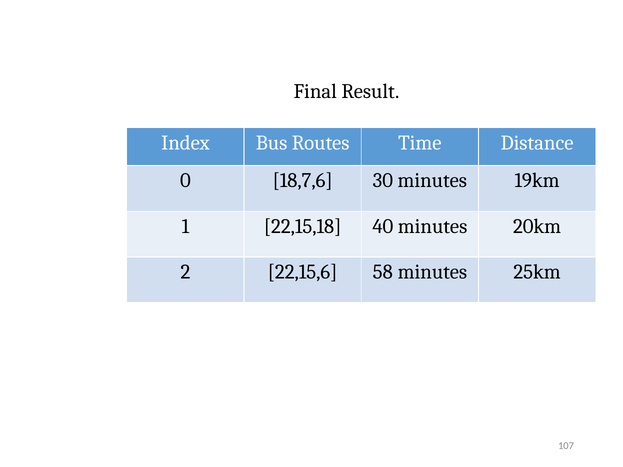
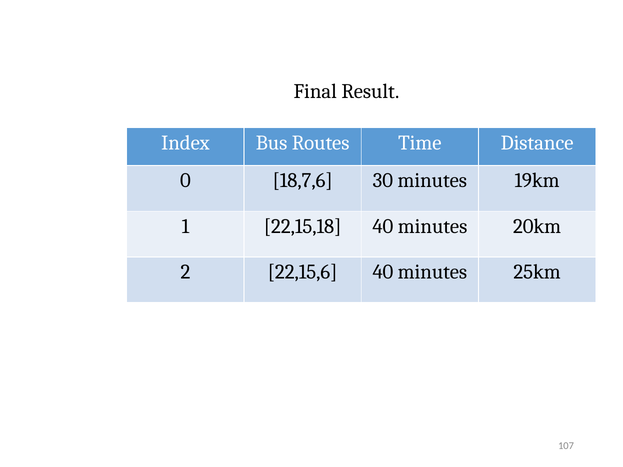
22,15,6 58: 58 -> 40
